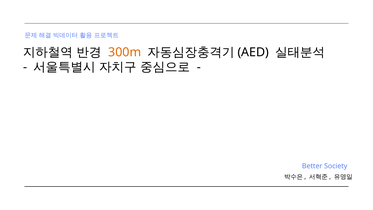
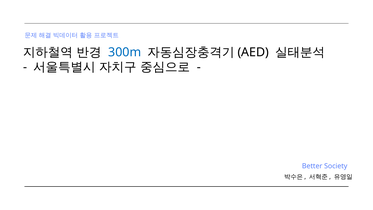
300m colour: orange -> blue
